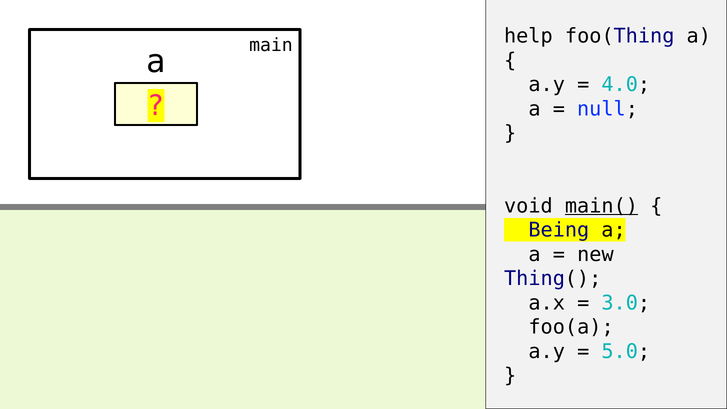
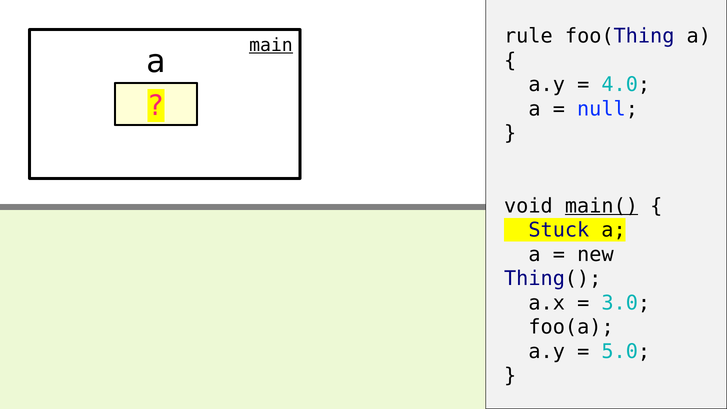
help: help -> rule
main underline: none -> present
Being: Being -> Stuck
